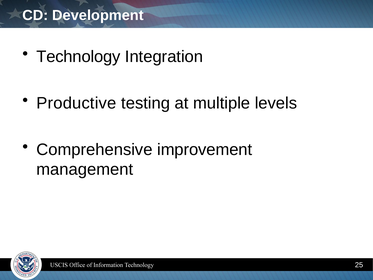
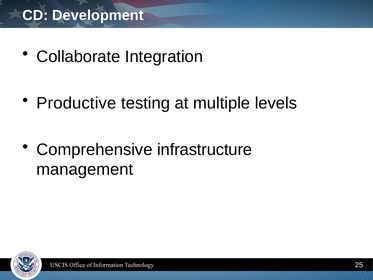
Technology: Technology -> Collaborate
improvement: improvement -> infrastructure
